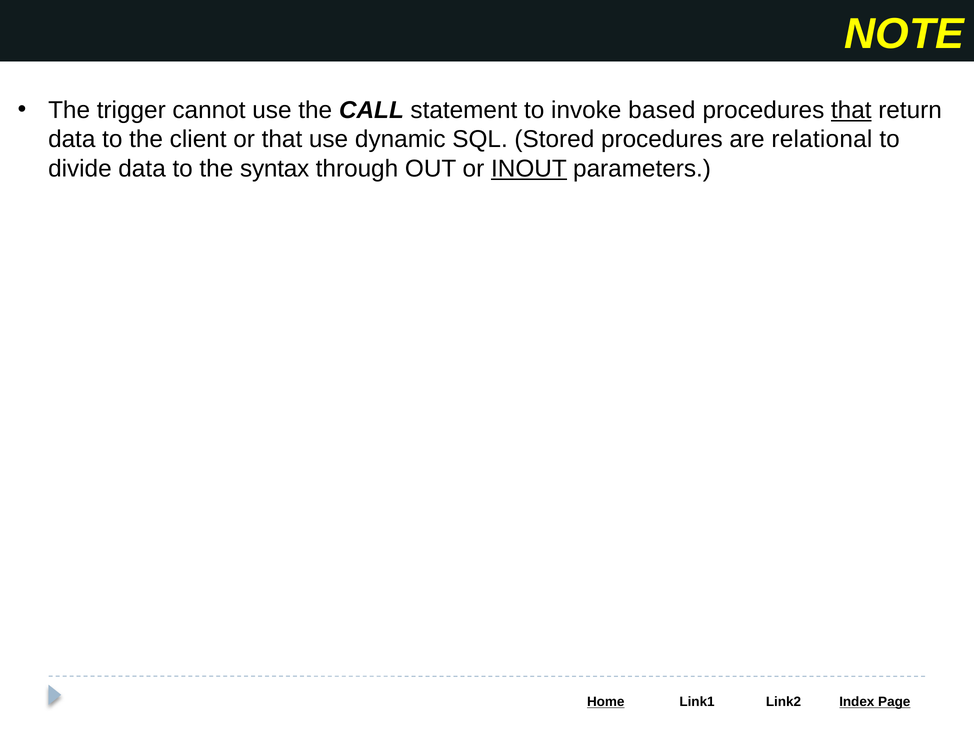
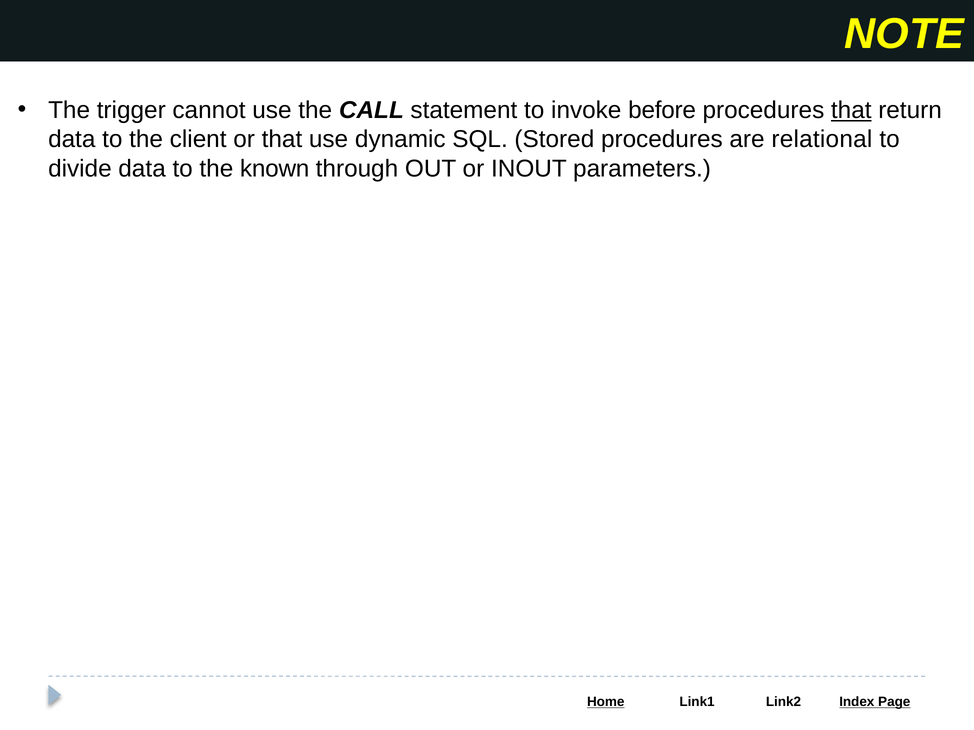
based: based -> before
syntax: syntax -> known
INOUT underline: present -> none
